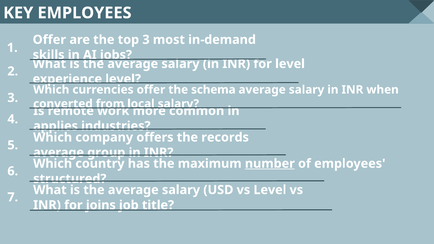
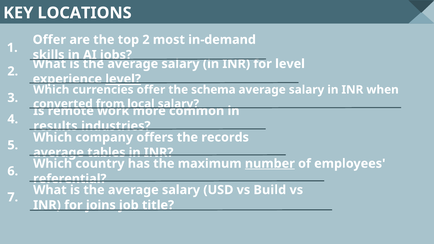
KEY EMPLOYEES: EMPLOYEES -> LOCATIONS
top 3: 3 -> 2
level at (123, 79) underline: none -> present
applies: applies -> results
group: group -> tables
structured: structured -> referential
vs Level: Level -> Build
